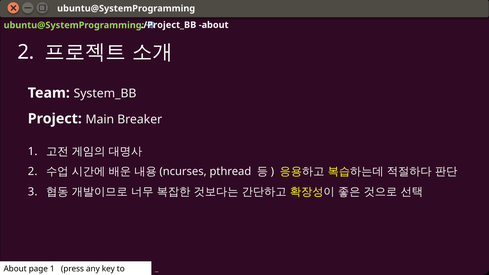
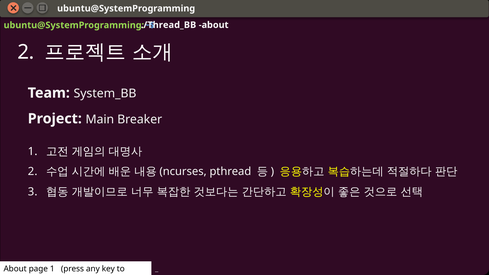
./Project_BB: ./Project_BB -> ./Thread_BB
